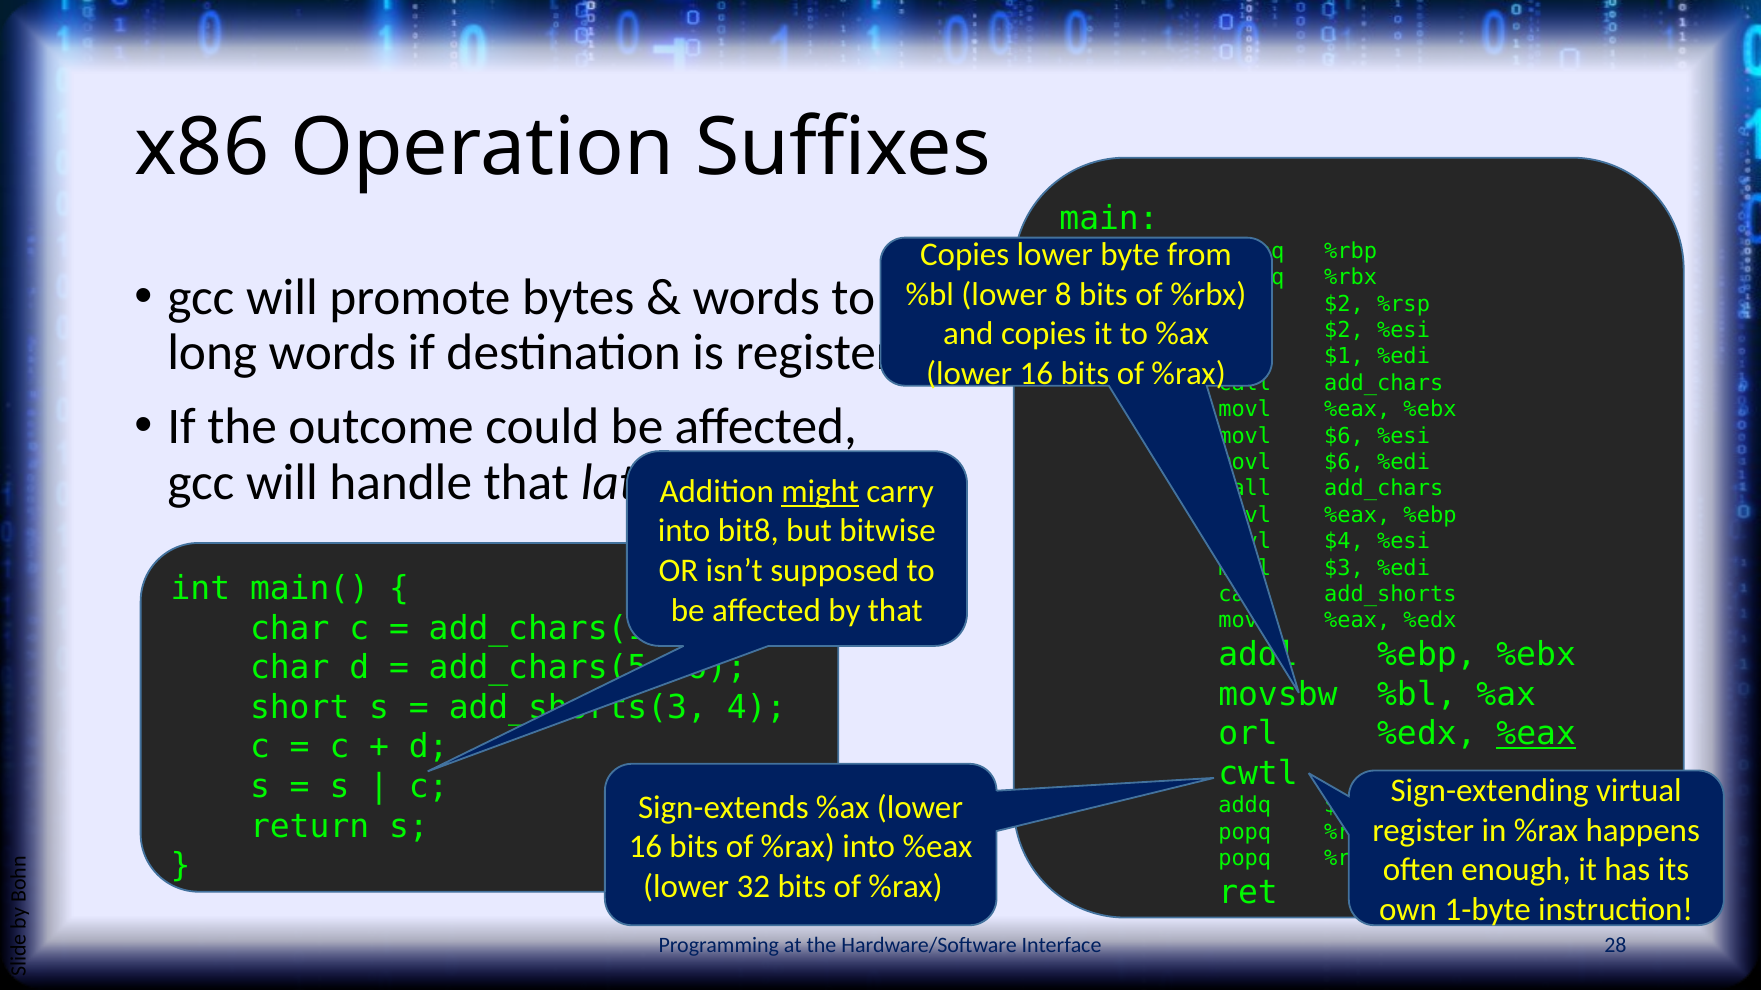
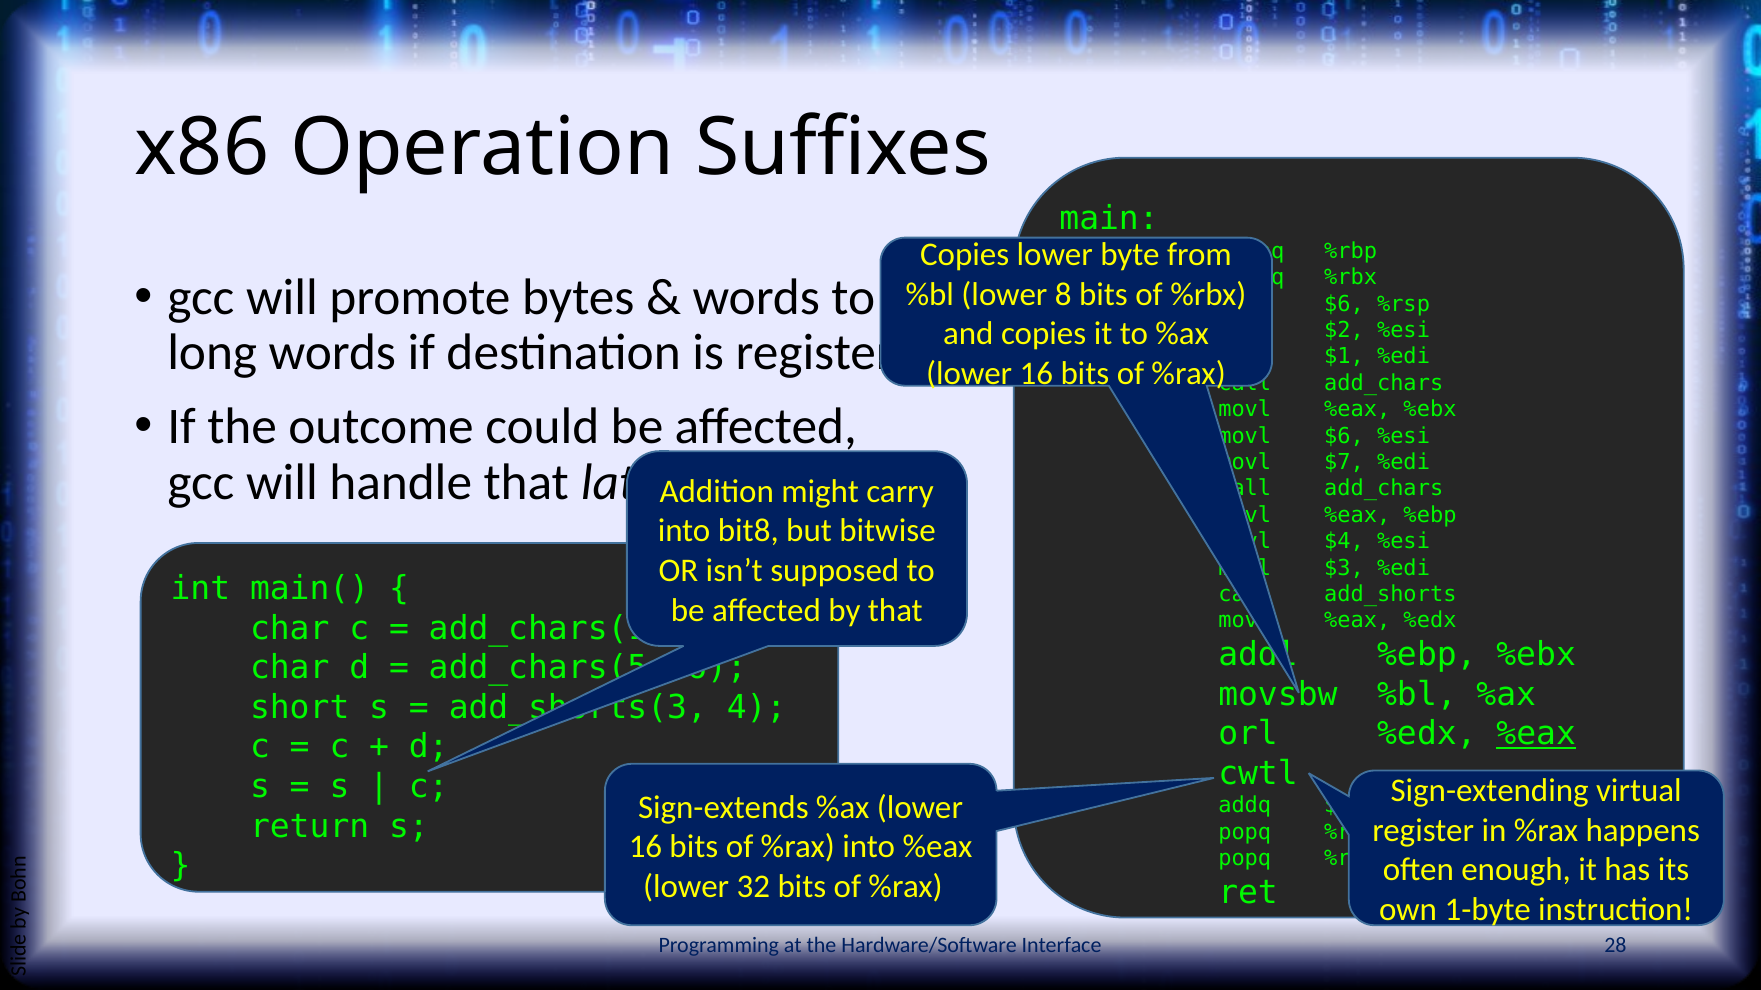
$2 at (1344, 304): $2 -> $6
$6 at (1344, 463): $6 -> $7
might underline: present -> none
